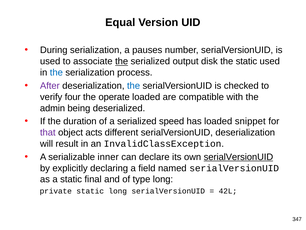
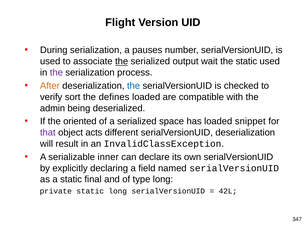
Equal: Equal -> Flight
disk: disk -> wait
the at (56, 72) colour: blue -> purple
After colour: purple -> orange
four: four -> sort
operate: operate -> defines
duration: duration -> oriented
speed: speed -> space
serialVersionUID at (238, 157) underline: present -> none
